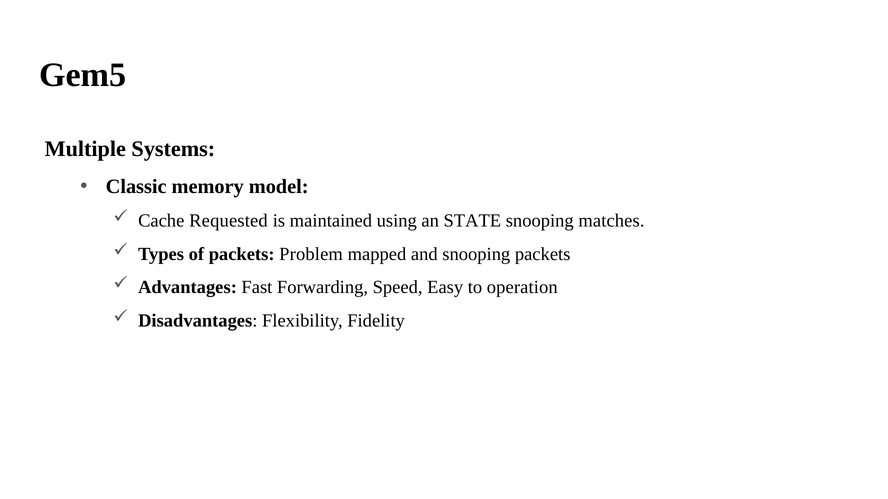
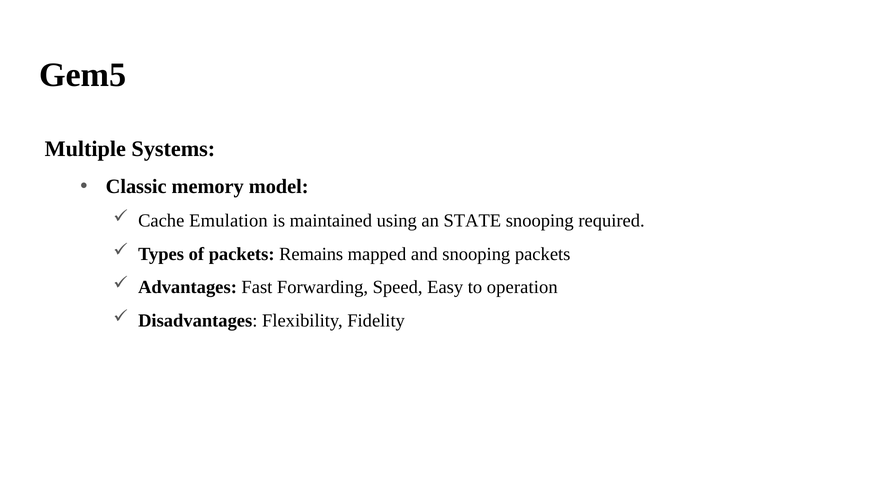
Requested: Requested -> Emulation
matches: matches -> required
Problem: Problem -> Remains
